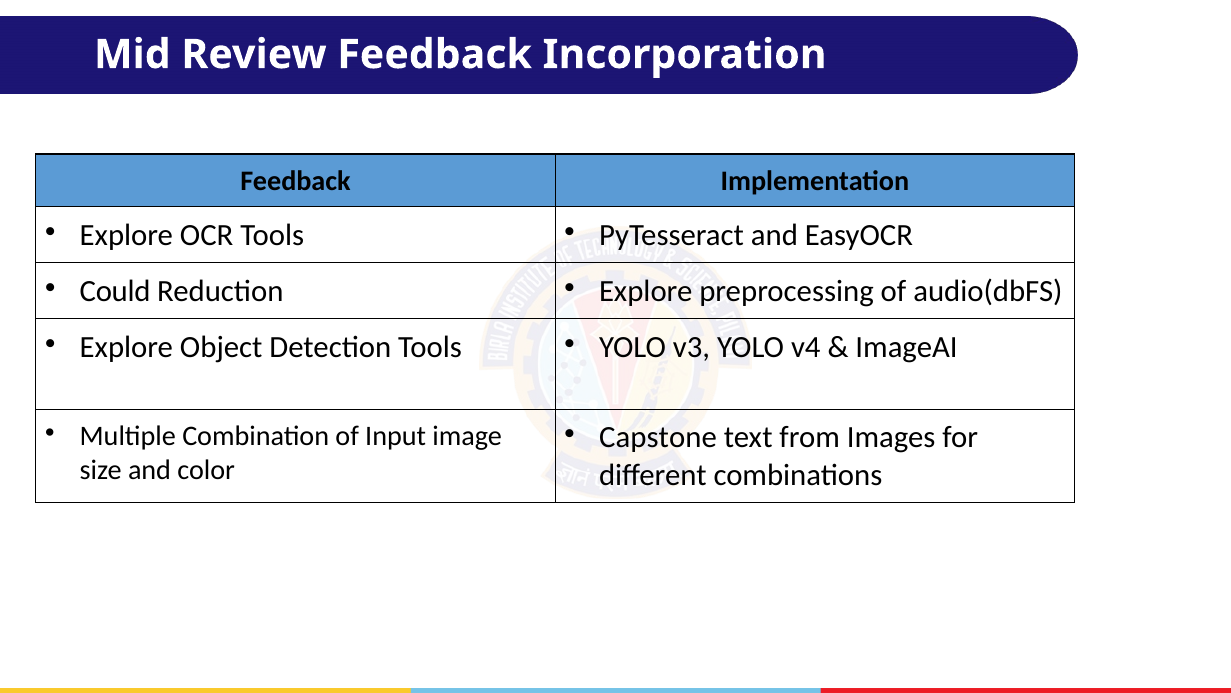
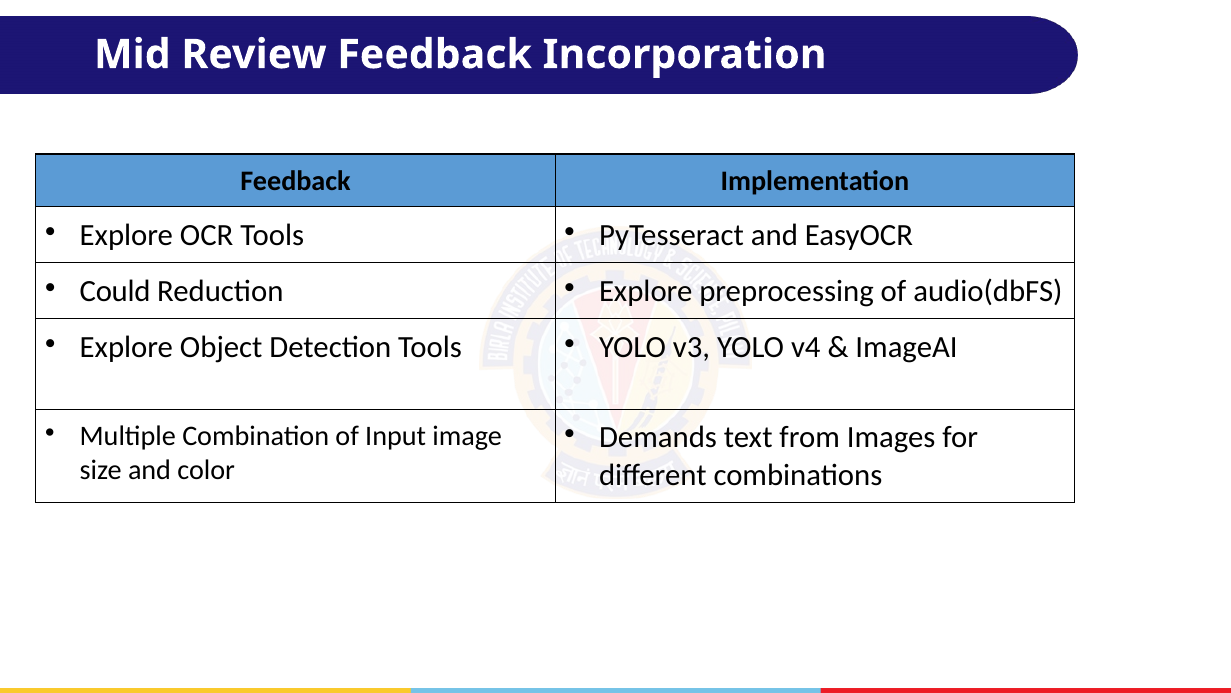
Capstone: Capstone -> Demands
